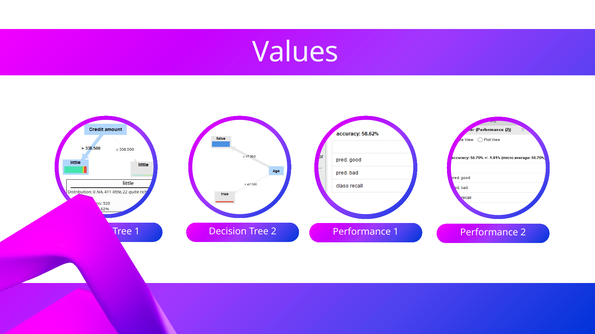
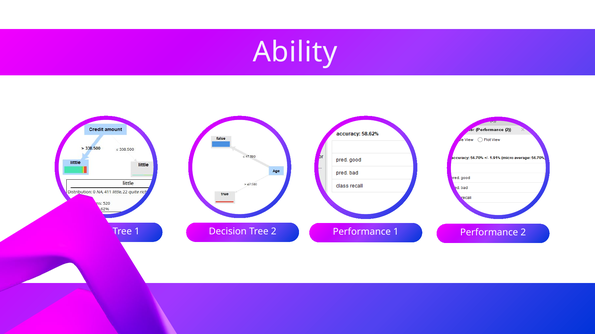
Values: Values -> Ability
